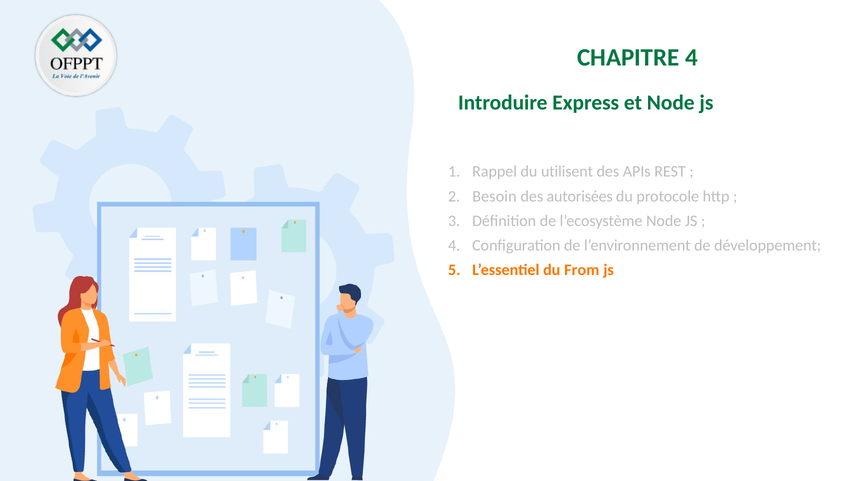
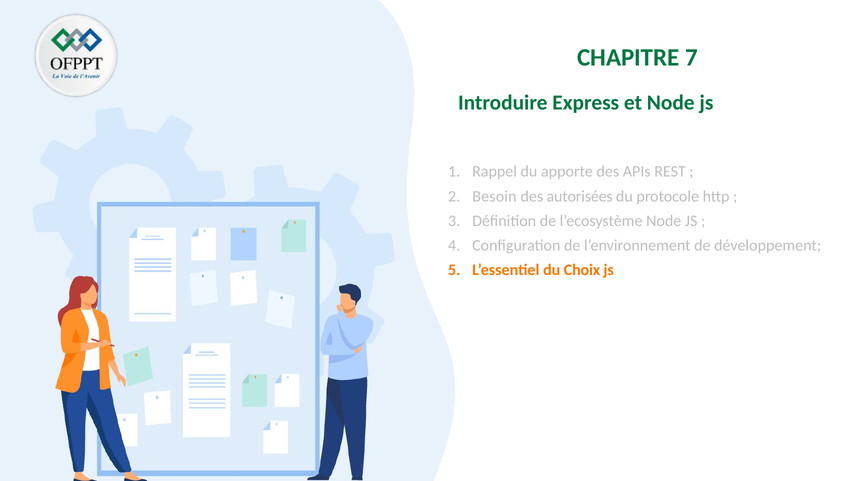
CHAPITRE 4: 4 -> 7
utilisent: utilisent -> apporte
From: From -> Choix
